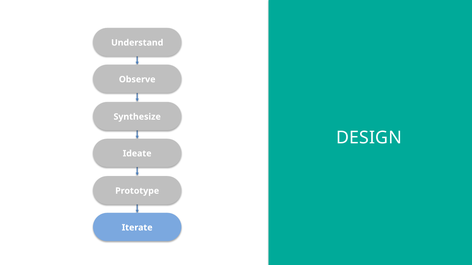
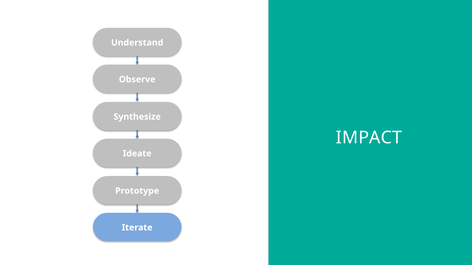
DESIGN: DESIGN -> IMPACT
